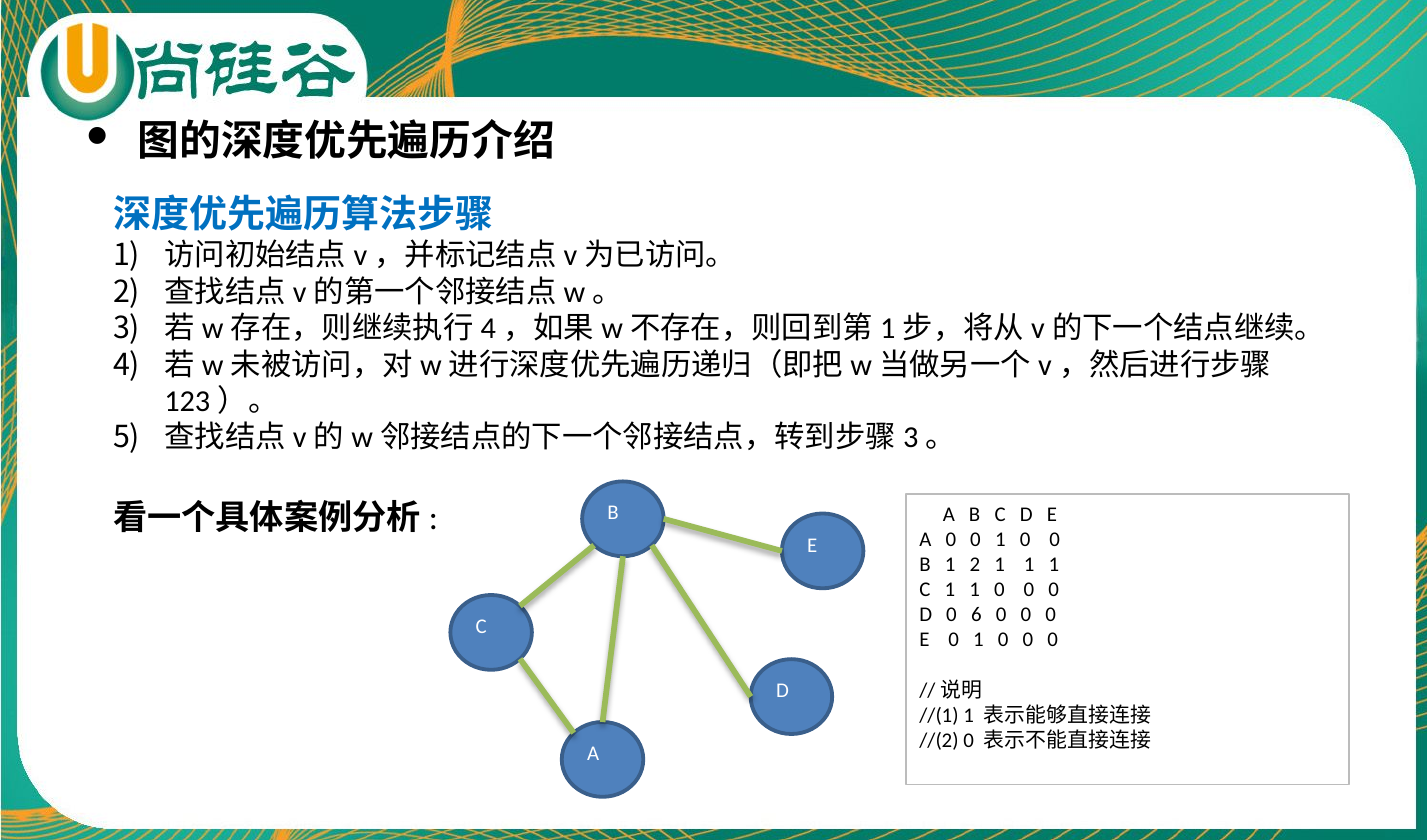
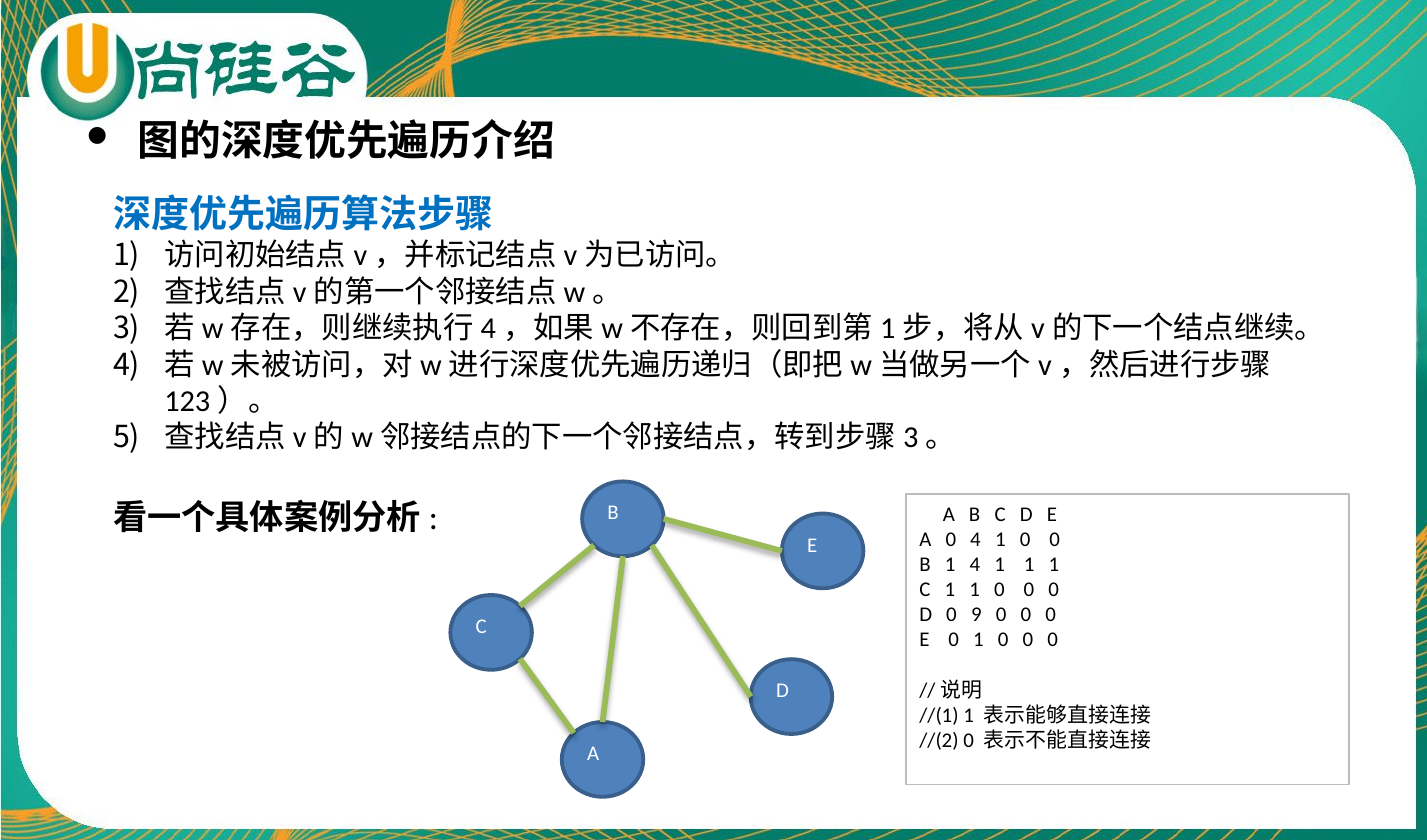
A 0 0: 0 -> 4
1 2: 2 -> 4
6: 6 -> 9
